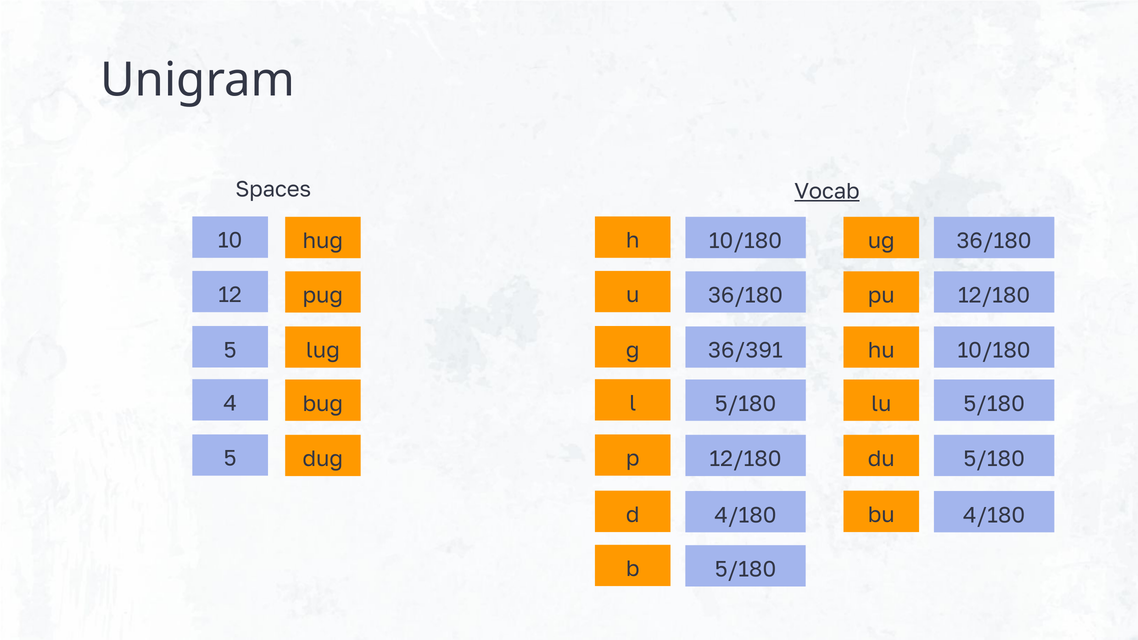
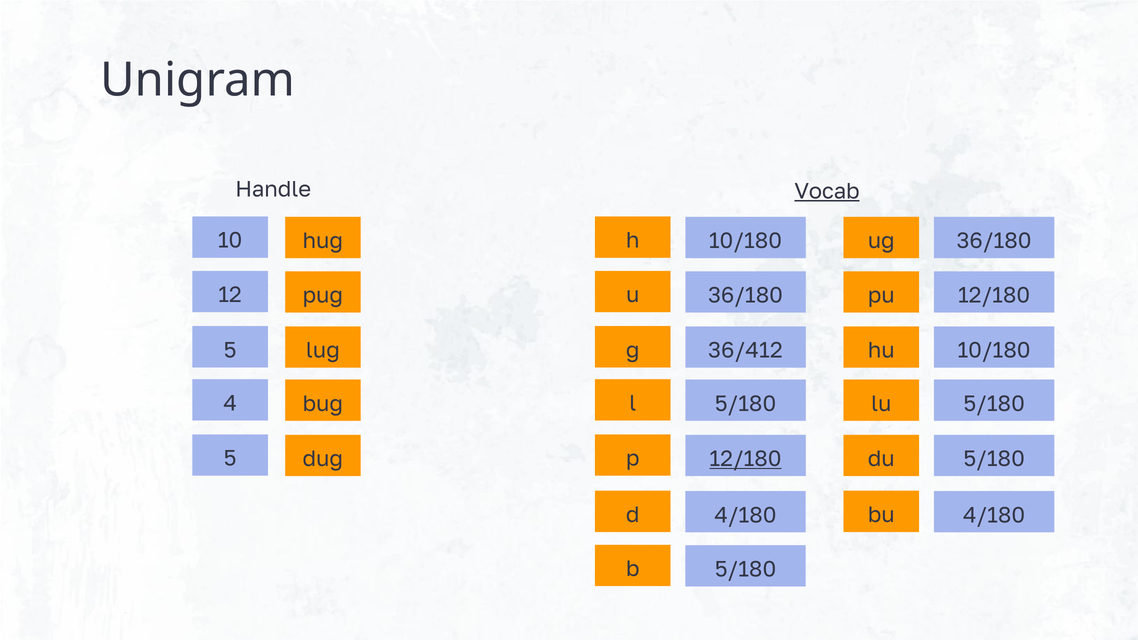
Spaces: Spaces -> Handle
36/391: 36/391 -> 36/412
12/180 at (746, 459) underline: none -> present
